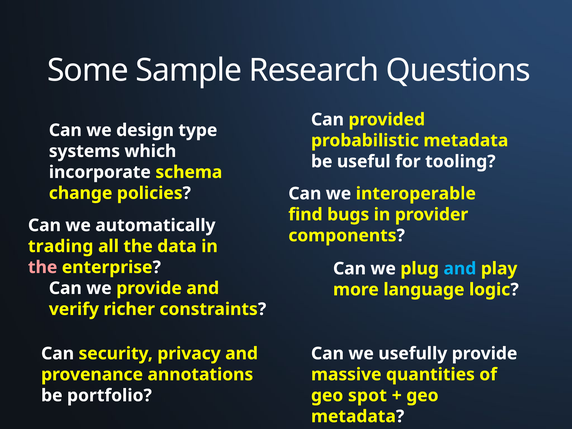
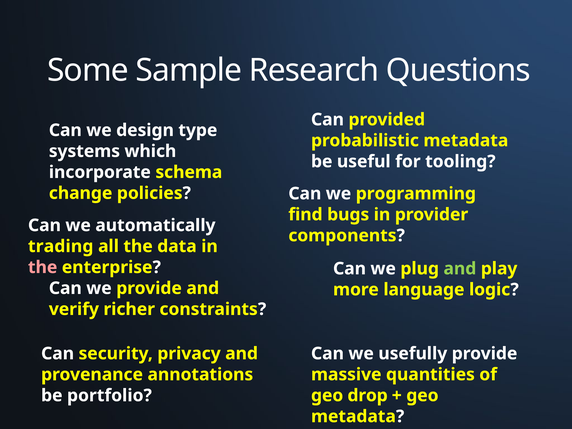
interoperable: interoperable -> programming
and at (460, 269) colour: light blue -> light green
spot: spot -> drop
